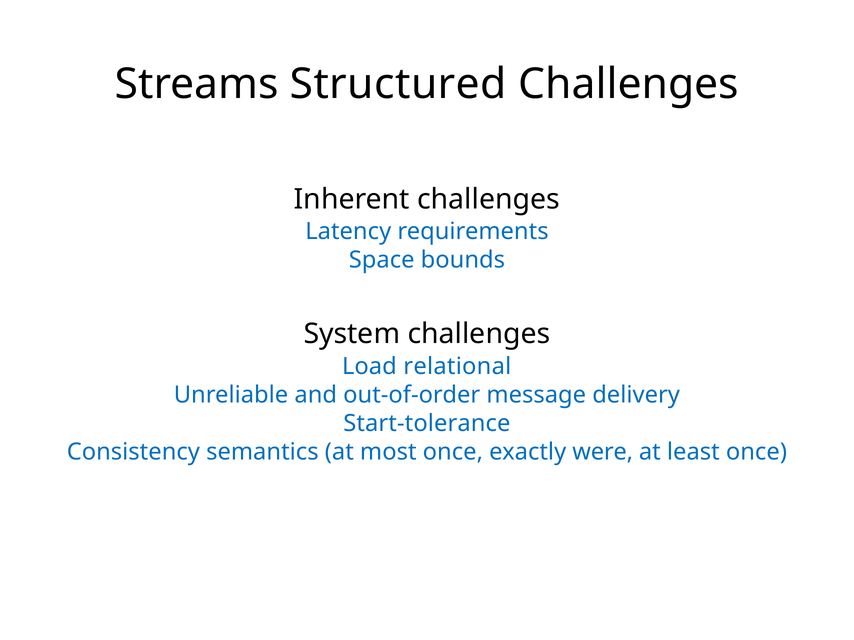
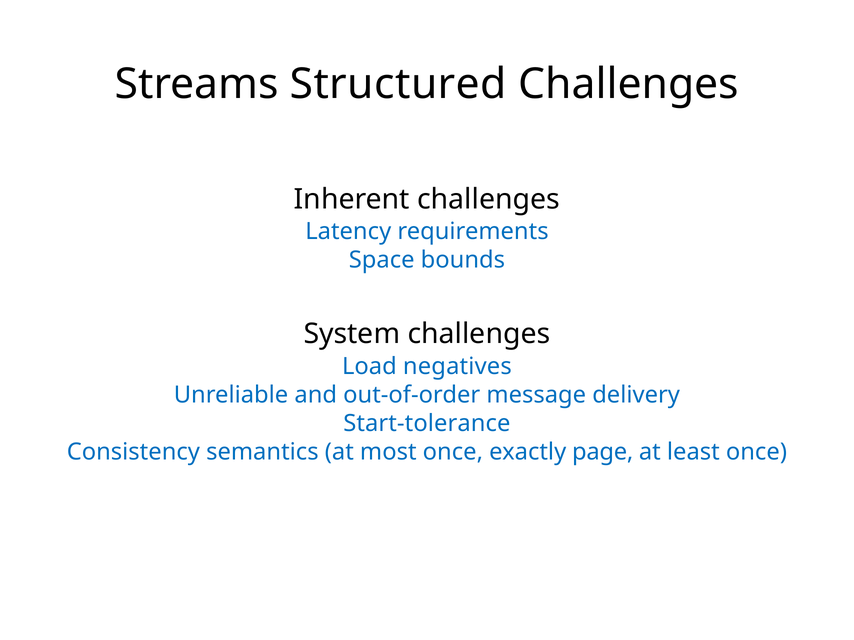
relational: relational -> negatives
were: were -> page
